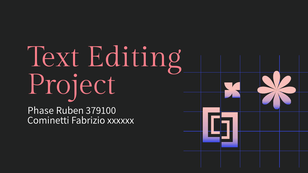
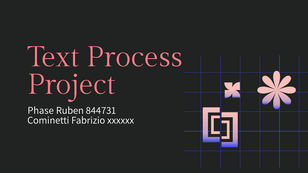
Editing: Editing -> Process
379100: 379100 -> 844731
